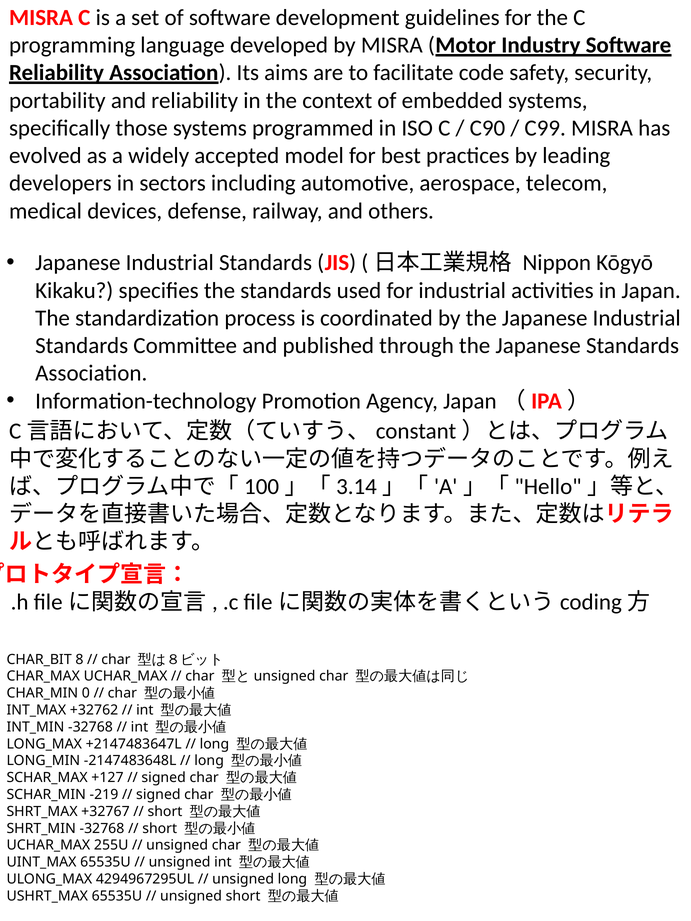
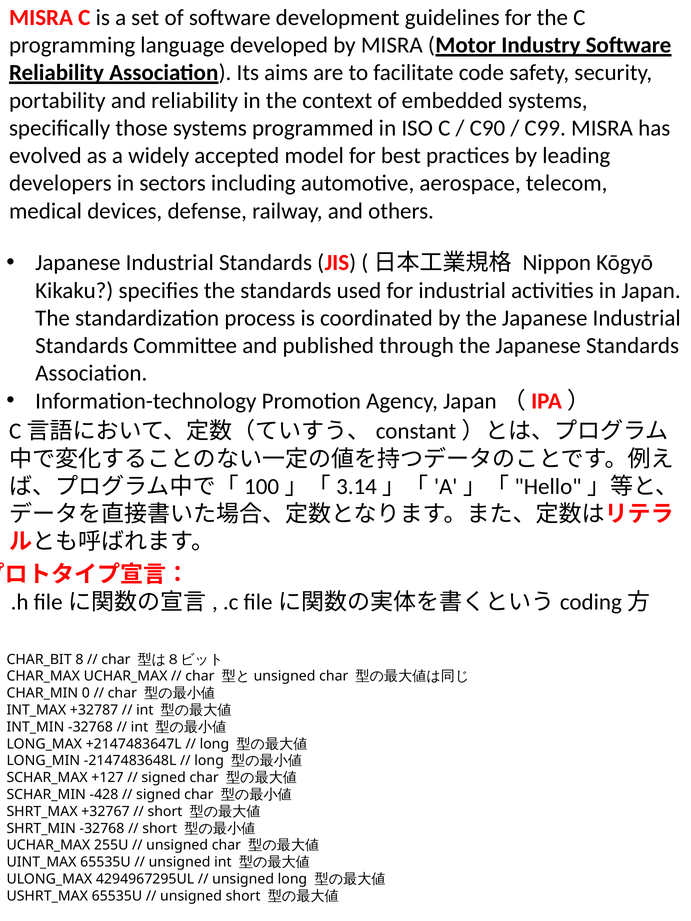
+32762: +32762 -> +32787
-219: -219 -> -428
